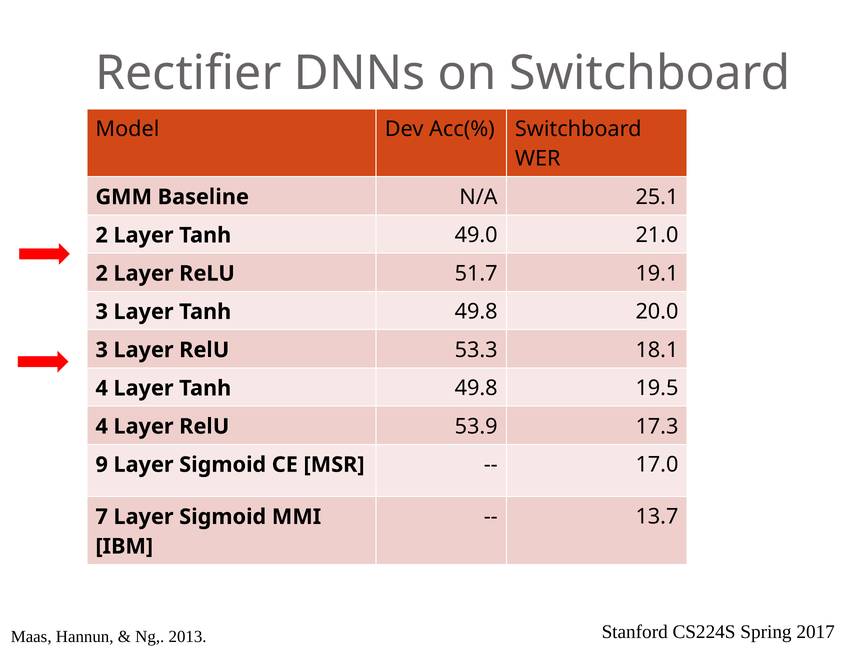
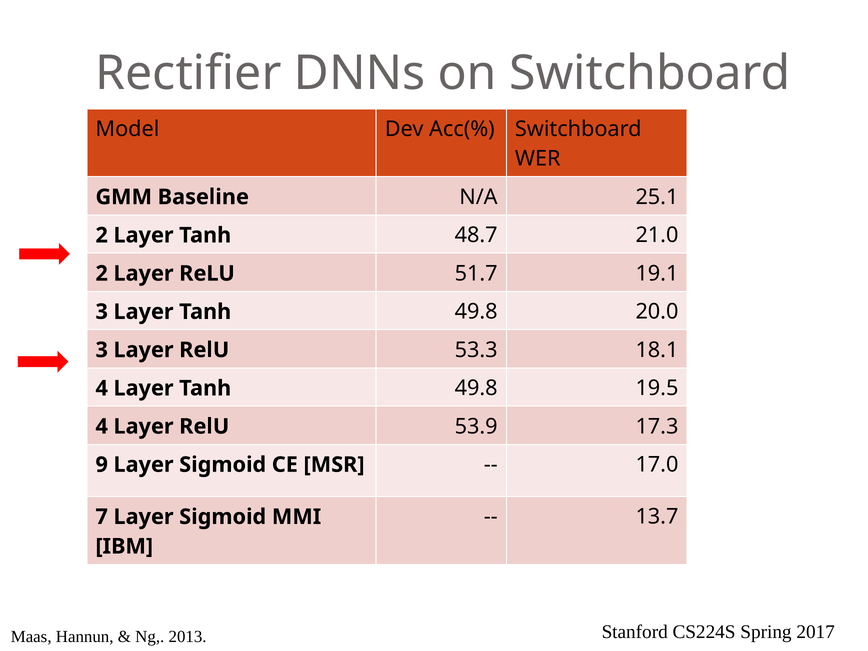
49.0: 49.0 -> 48.7
